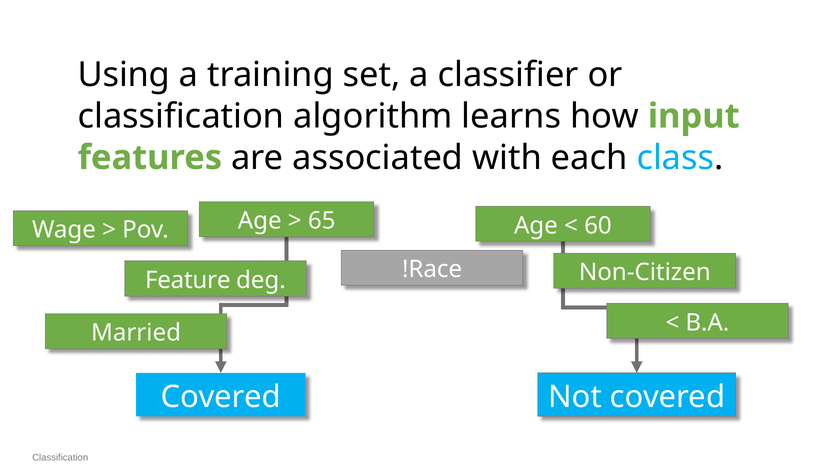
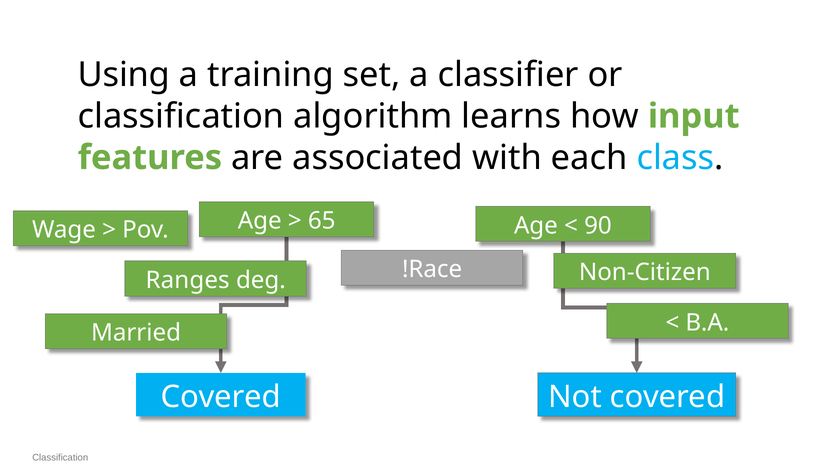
60: 60 -> 90
Feature: Feature -> Ranges
